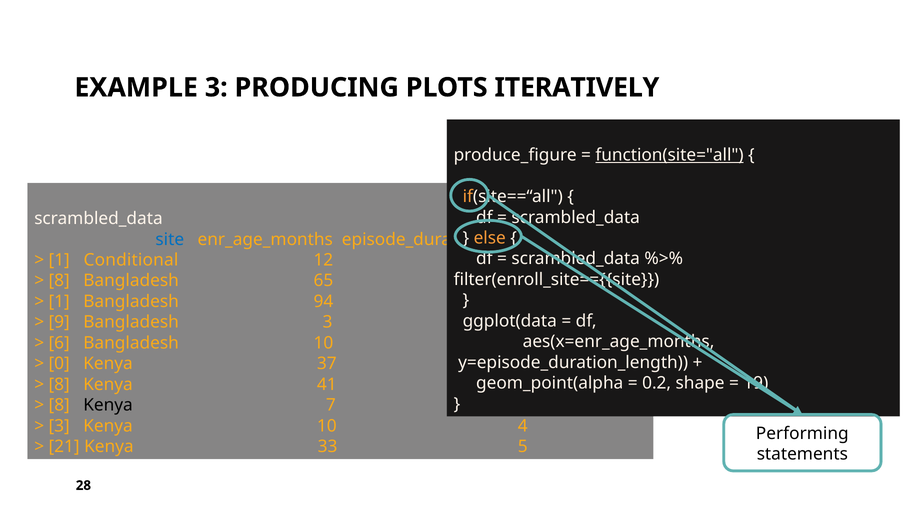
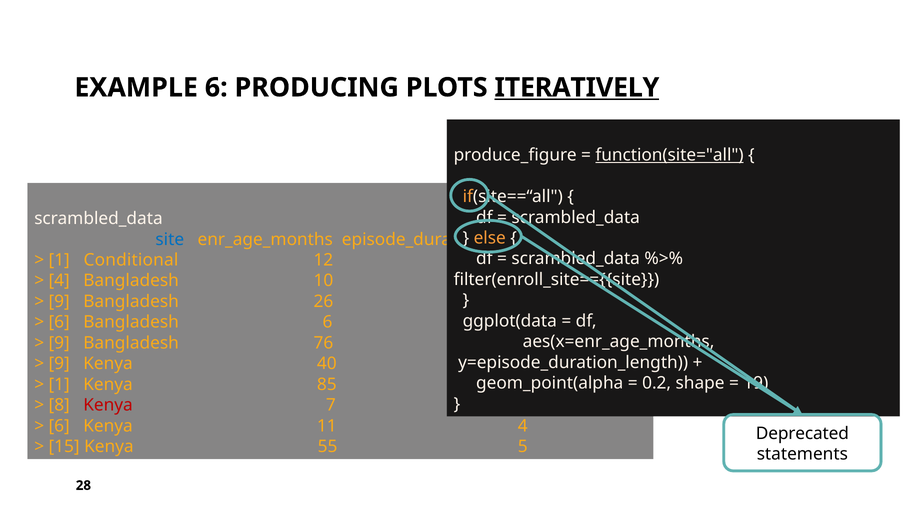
EXAMPLE 3: 3 -> 6
ITERATIVELY underline: none -> present
8 at (59, 281): 8 -> 4
65: 65 -> 10
1 at (59, 302): 1 -> 9
94: 94 -> 26
9 at (59, 322): 9 -> 6
Bangladesh 3: 3 -> 6
6 at (59, 343): 6 -> 9
Bangladesh 10: 10 -> 76
0 at (59, 364): 0 -> 9
37: 37 -> 40
8 at (59, 384): 8 -> 1
41: 41 -> 85
Kenya at (108, 405) colour: black -> red
3 at (59, 426): 3 -> 6
Kenya 10: 10 -> 11
Performing: Performing -> Deprecated
21: 21 -> 15
33: 33 -> 55
